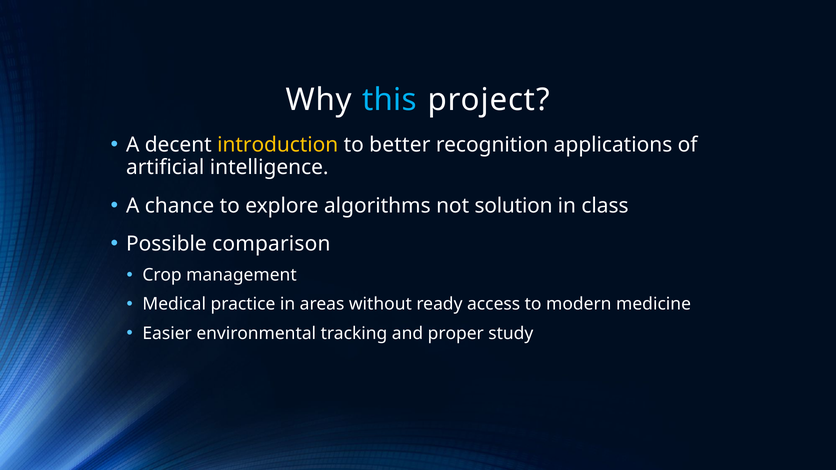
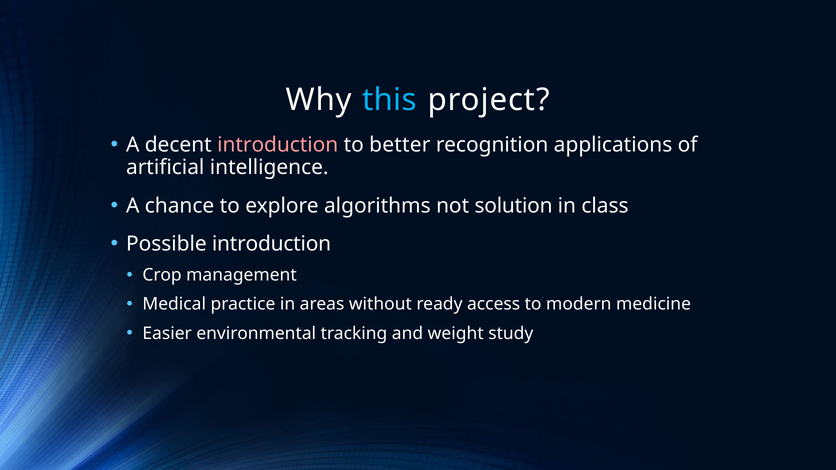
introduction at (278, 145) colour: yellow -> pink
Possible comparison: comparison -> introduction
proper: proper -> weight
